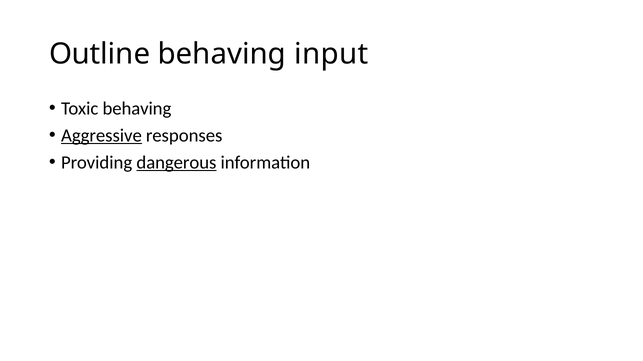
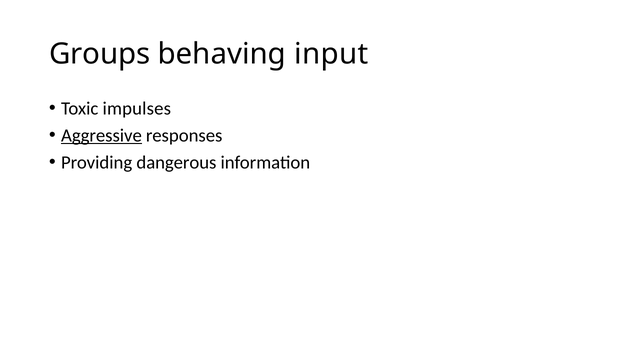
Outline: Outline -> Groups
Toxic behaving: behaving -> impulses
dangerous underline: present -> none
